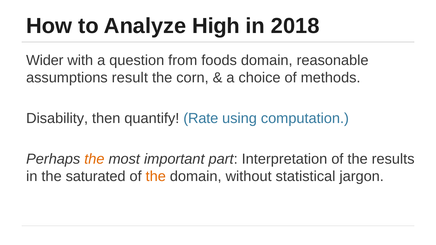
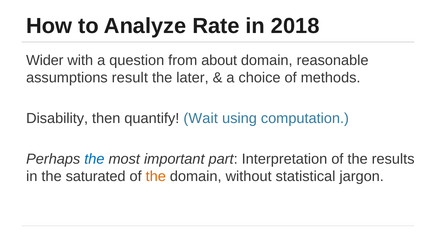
High: High -> Rate
foods: foods -> about
corn: corn -> later
Rate: Rate -> Wait
the at (94, 159) colour: orange -> blue
